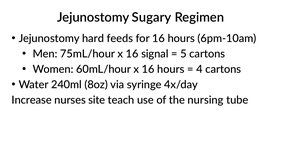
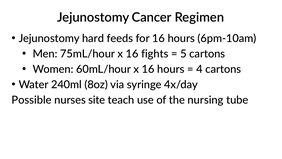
Sugary: Sugary -> Cancer
signal: signal -> fights
Increase: Increase -> Possible
